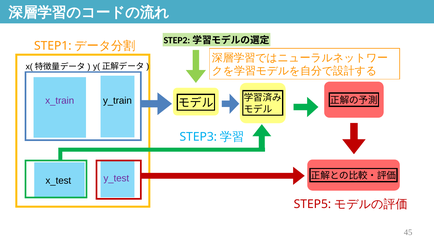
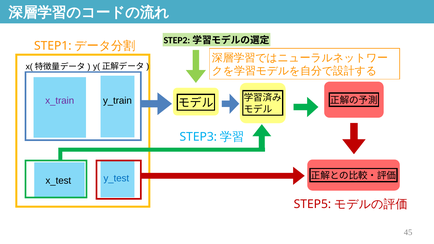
y_test colour: purple -> blue
